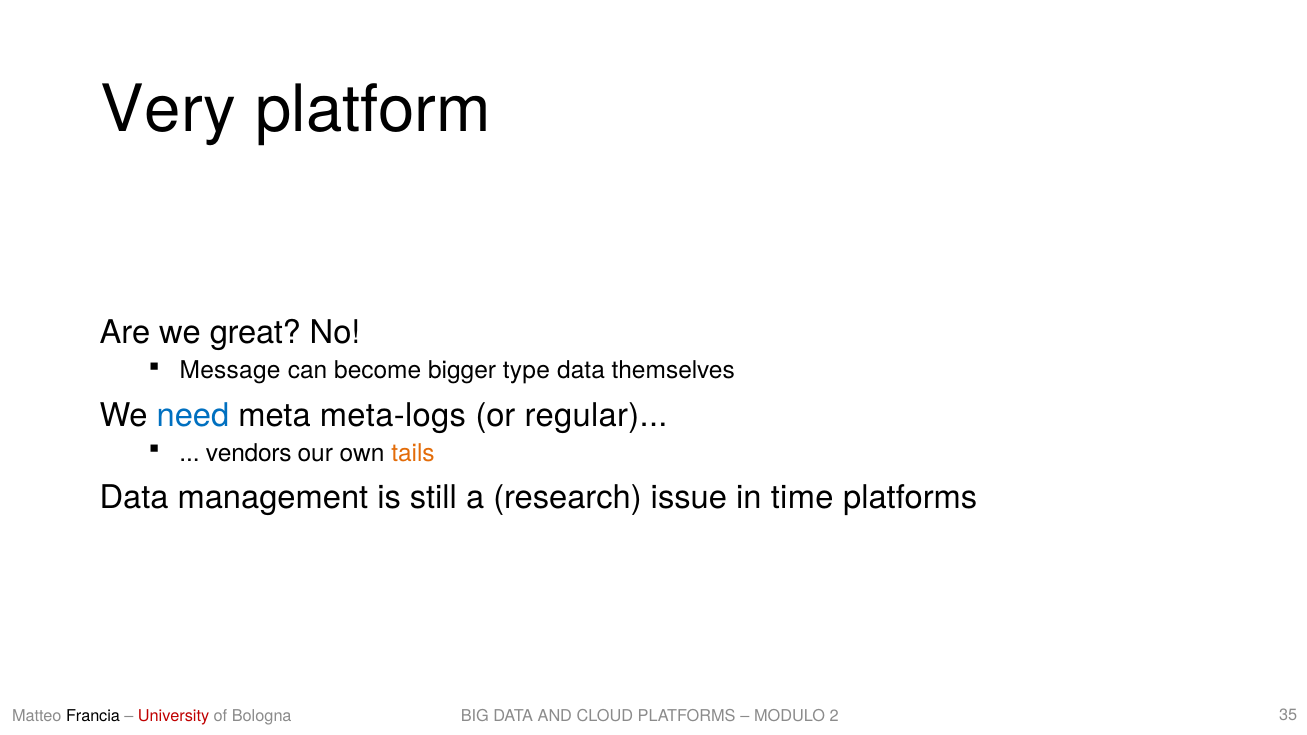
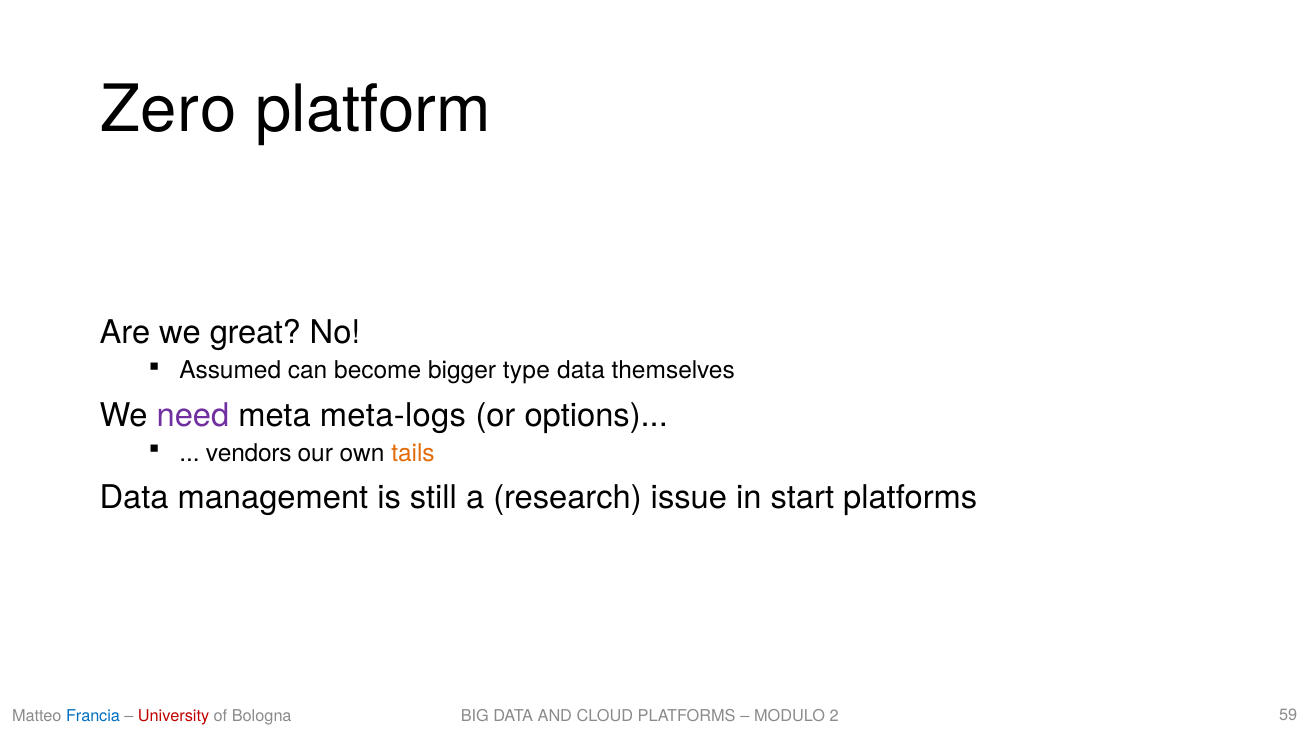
Very: Very -> Zero
Message: Message -> Assumed
need colour: blue -> purple
regular: regular -> options
time: time -> start
Francia colour: black -> blue
35: 35 -> 59
